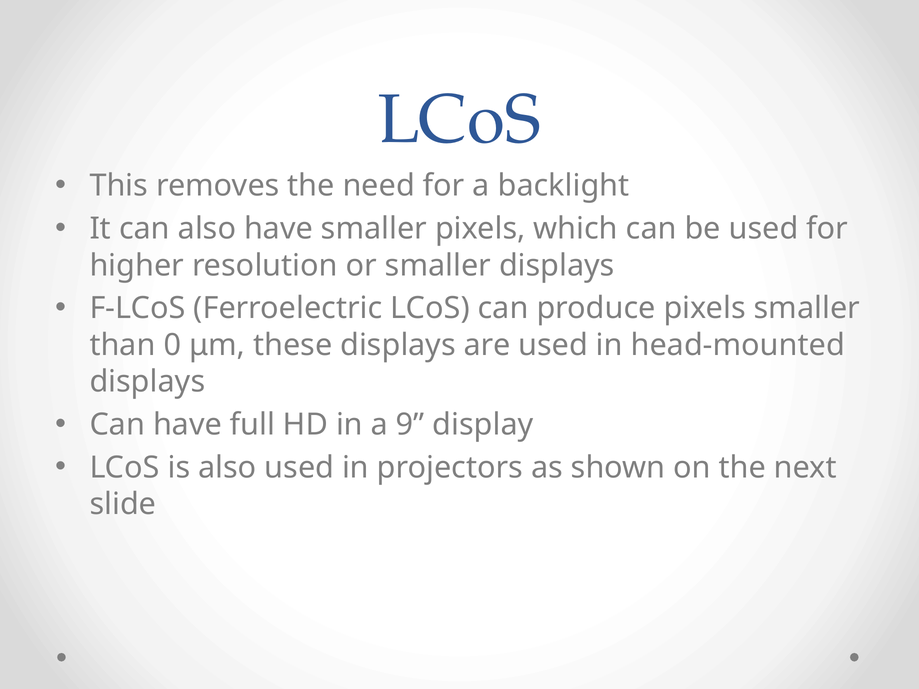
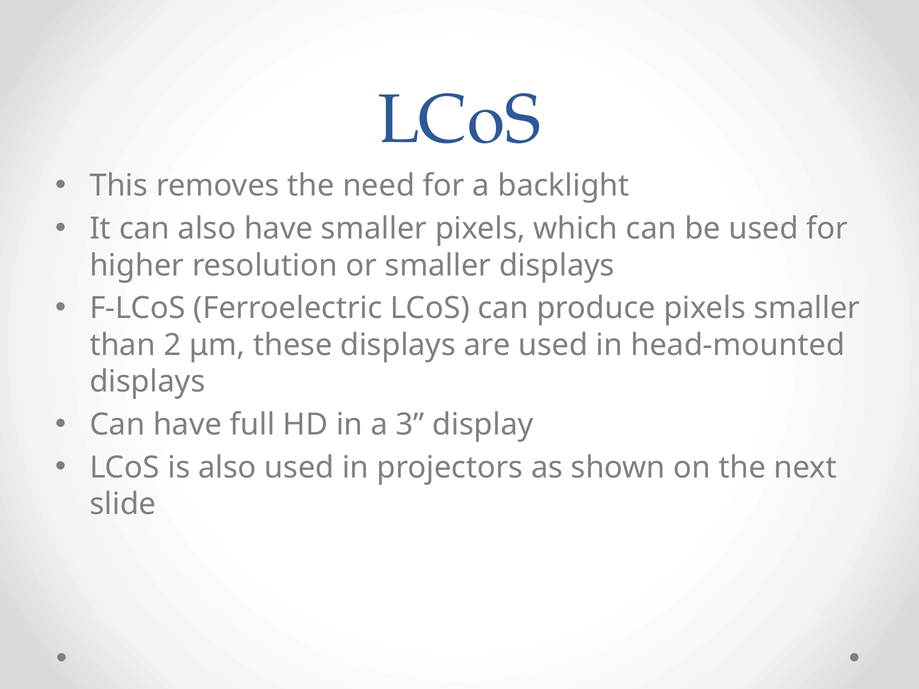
0: 0 -> 2
9: 9 -> 3
